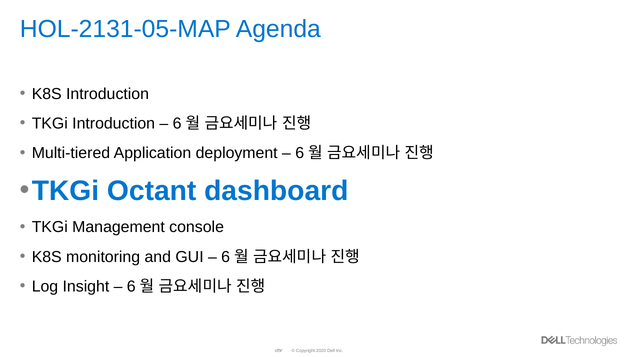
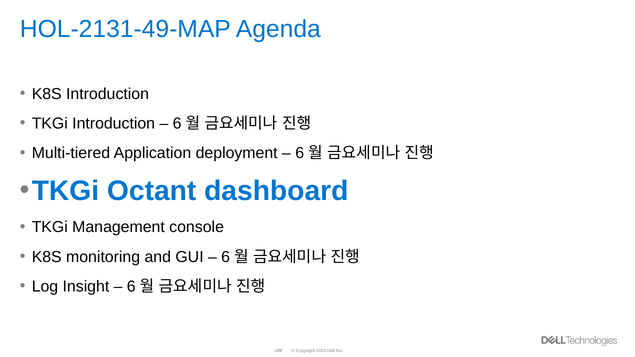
HOL-2131-05-MAP: HOL-2131-05-MAP -> HOL-2131-49-MAP
